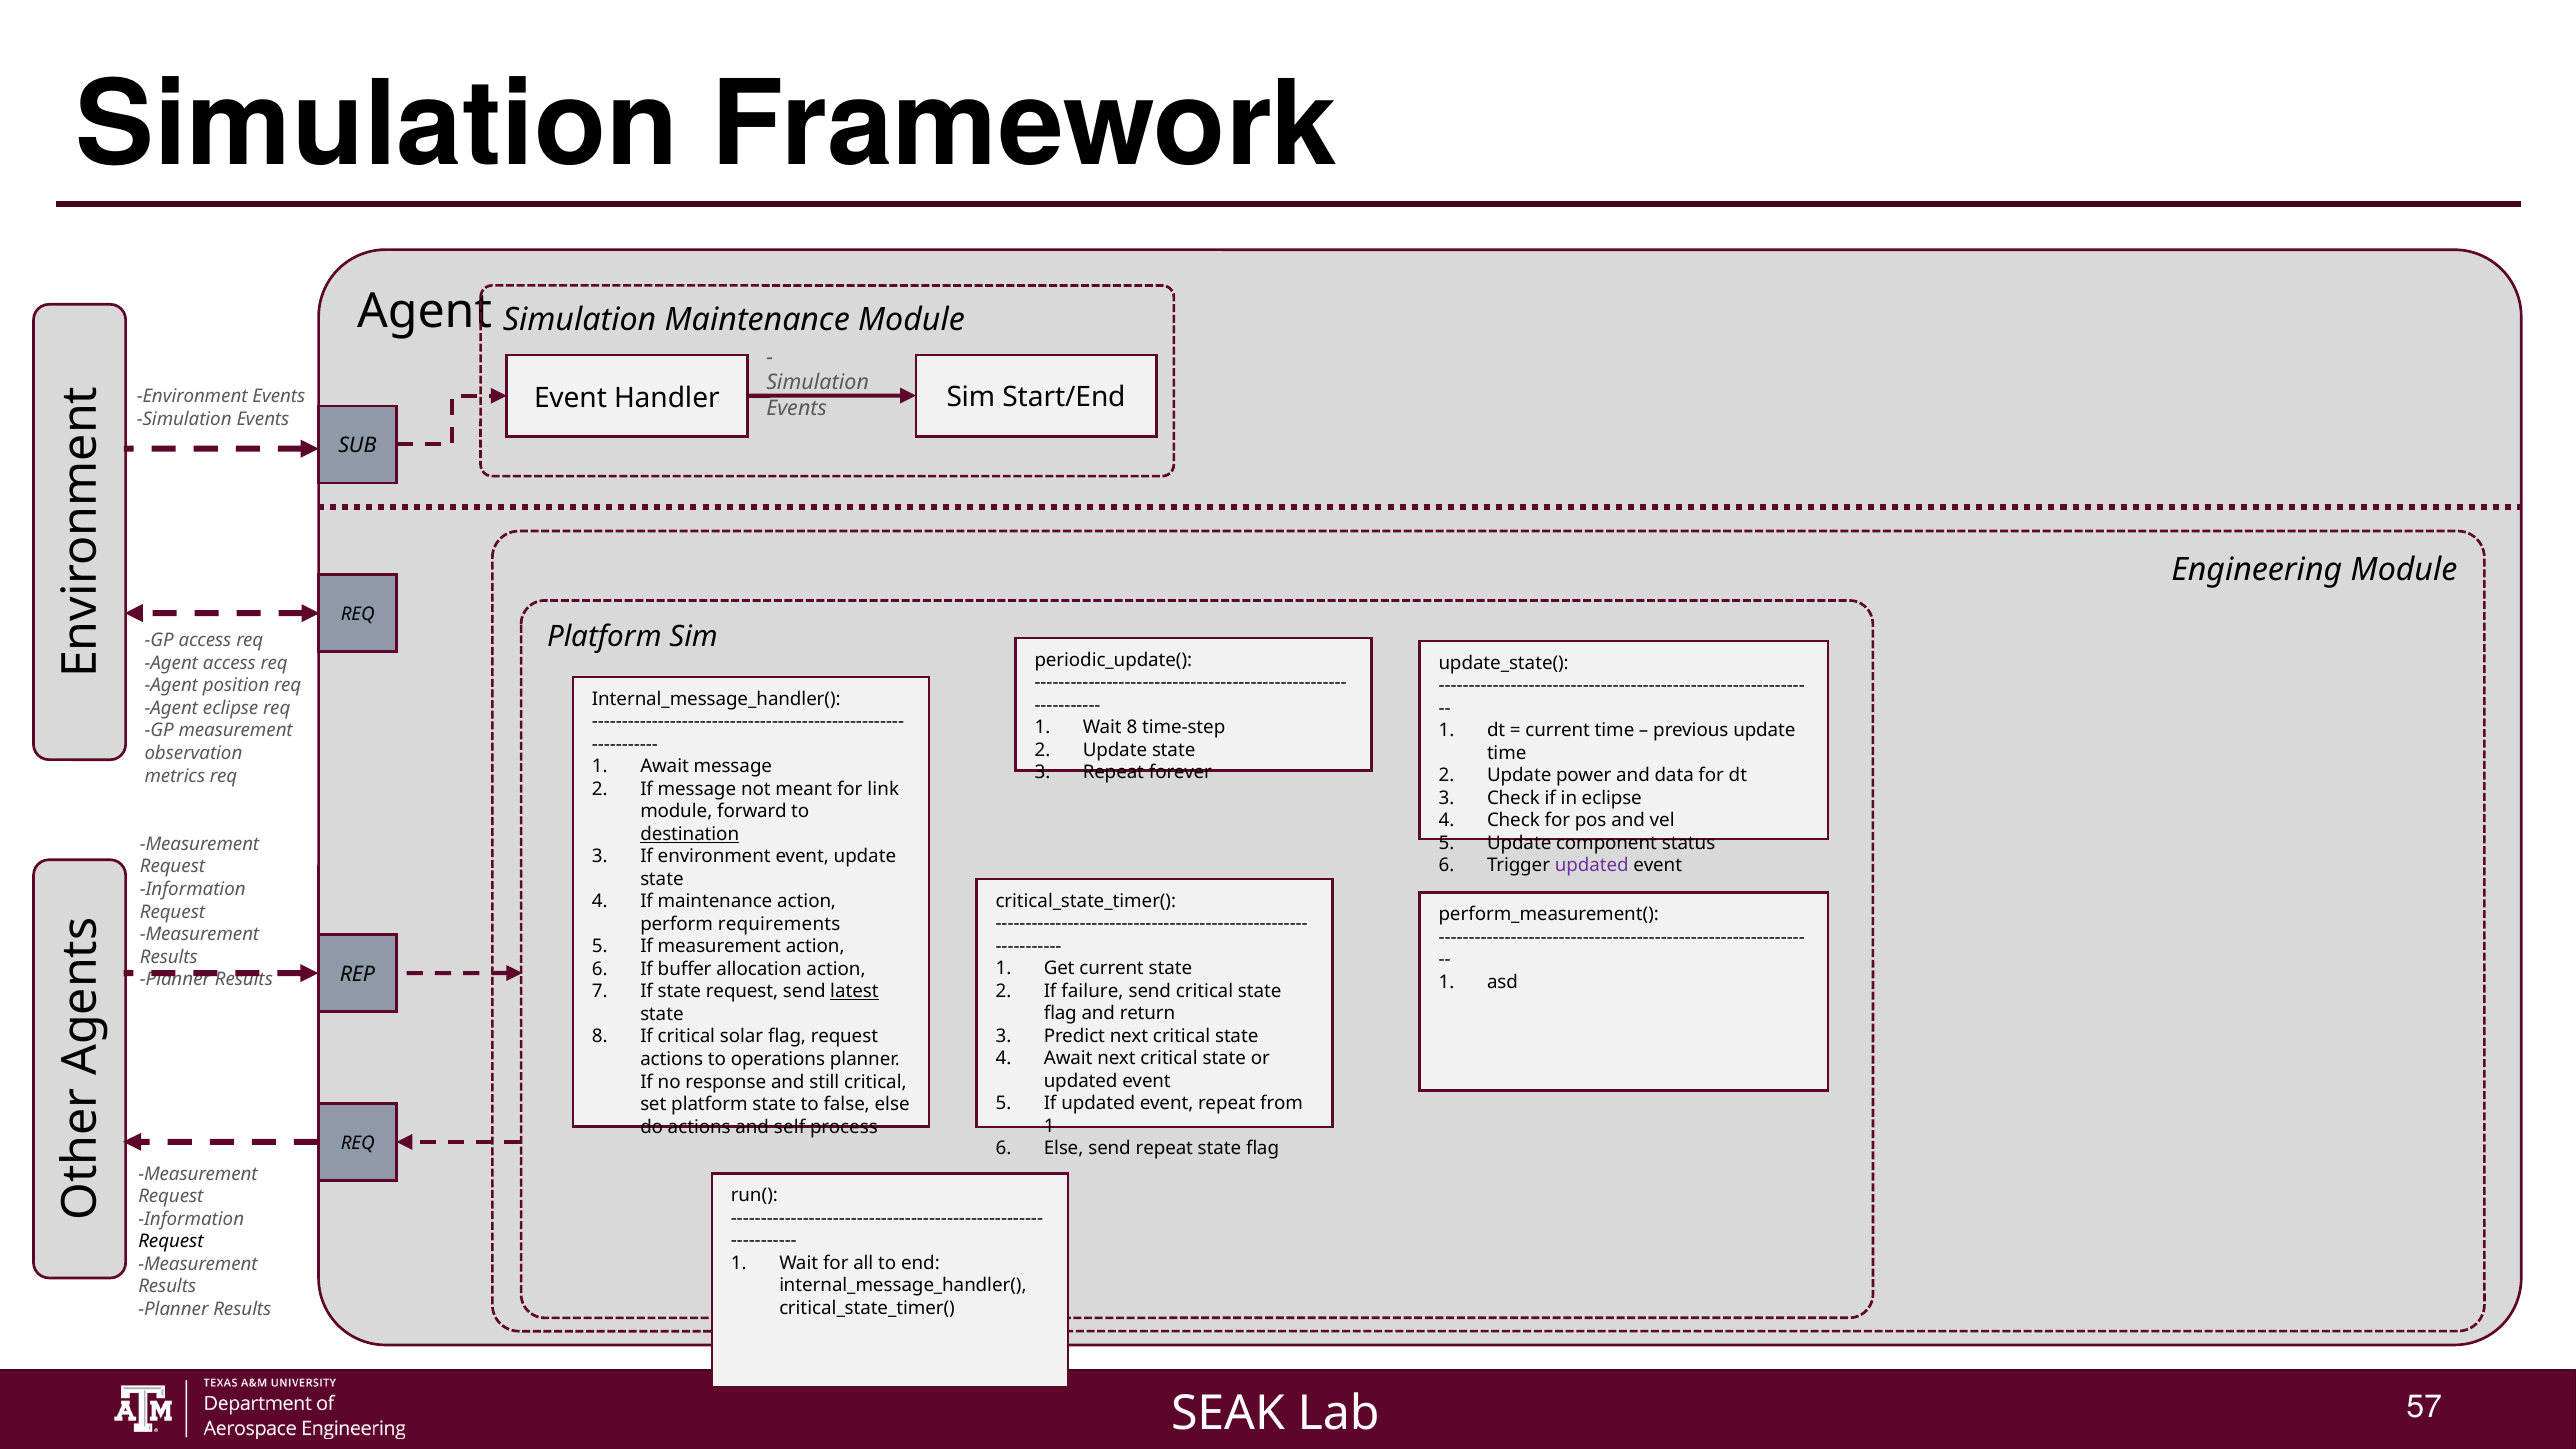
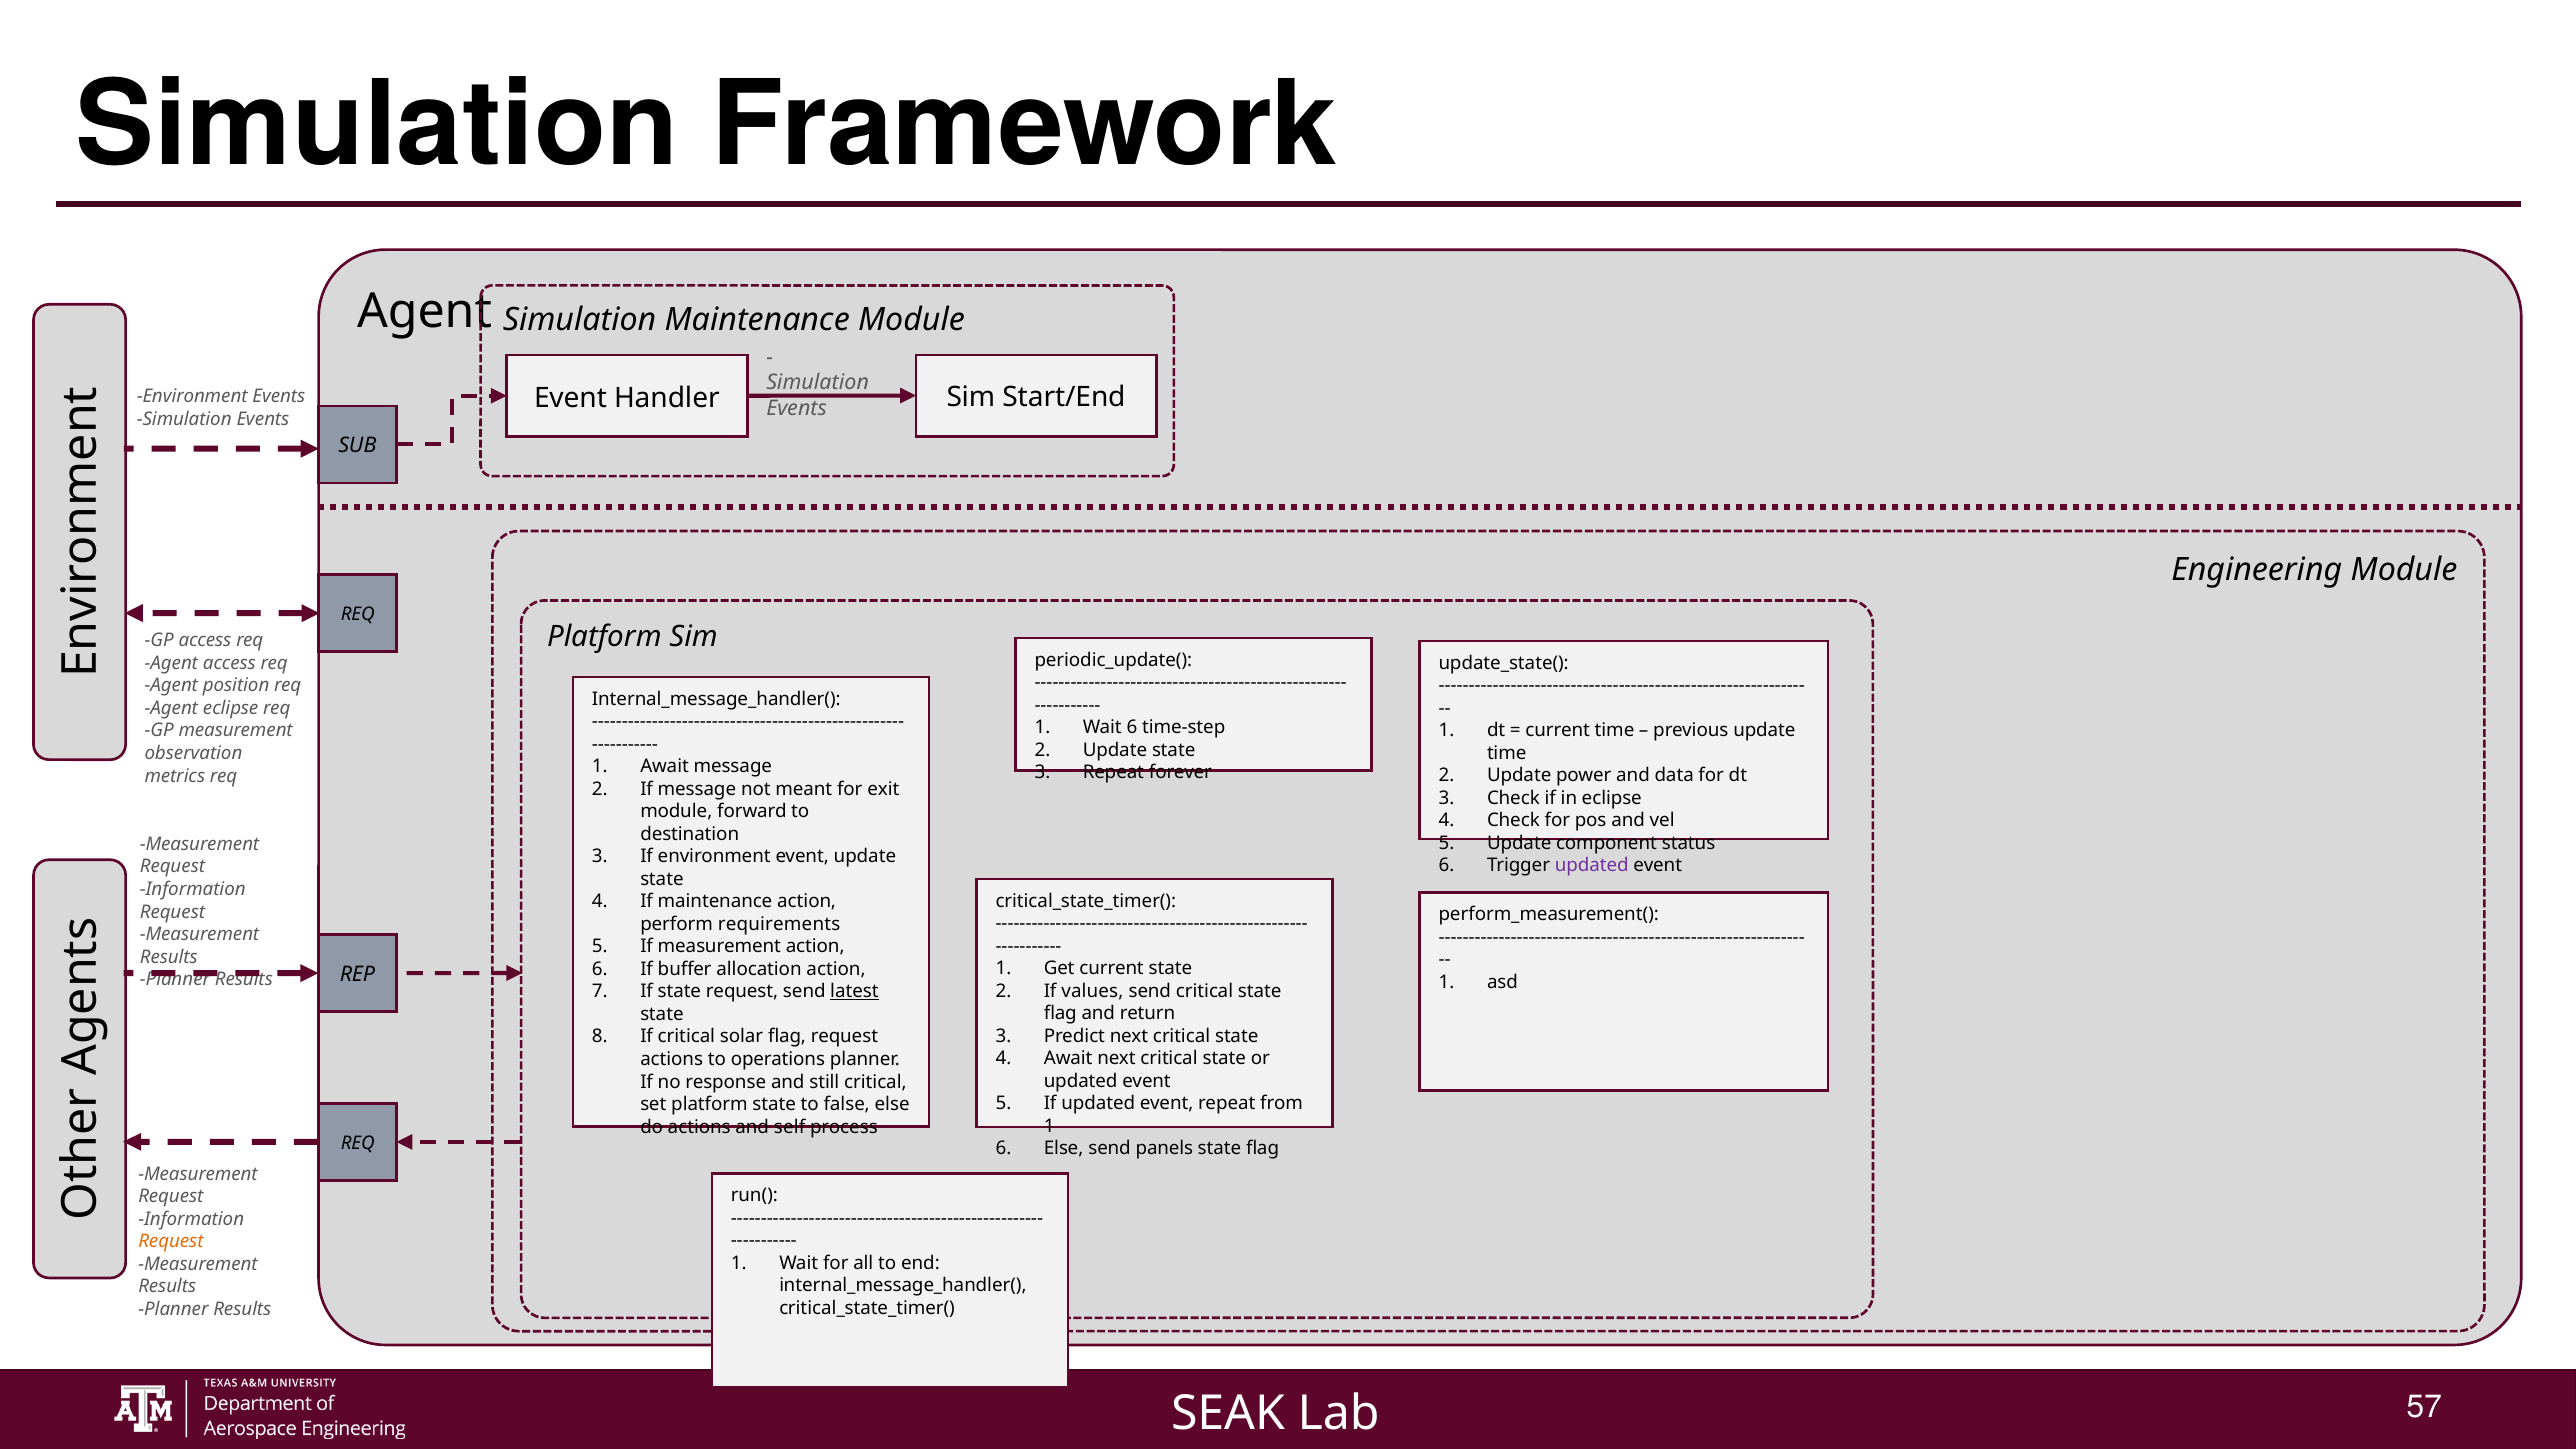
Wait 8: 8 -> 6
link: link -> exit
destination underline: present -> none
failure: failure -> values
send repeat: repeat -> panels
Request at (171, 1242) colour: black -> orange
